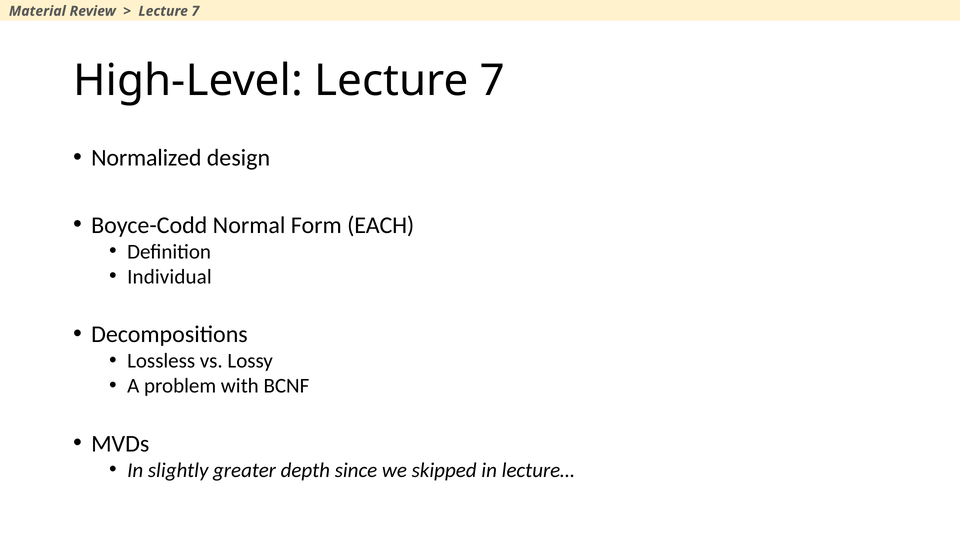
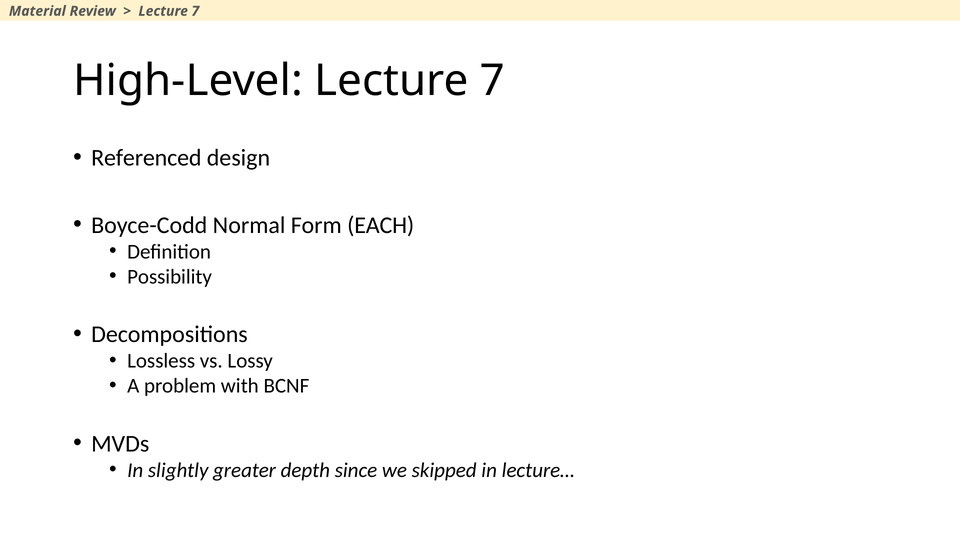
Normalized: Normalized -> Referenced
Individual: Individual -> Possibility
